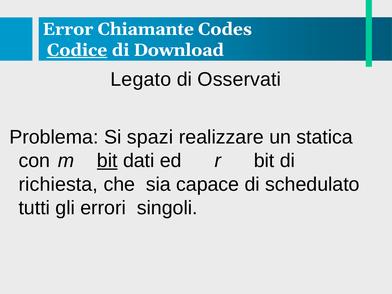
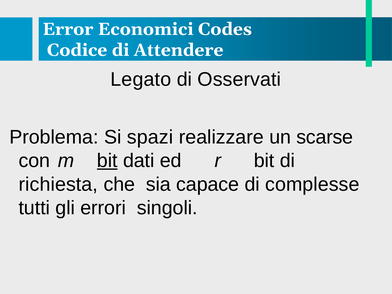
Chiamante: Chiamante -> Economici
Codice underline: present -> none
Download: Download -> Attendere
statica: statica -> scarse
schedulato: schedulato -> complesse
